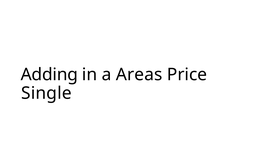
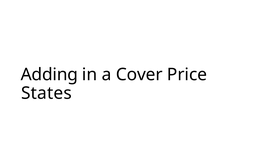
Areas: Areas -> Cover
Single: Single -> States
